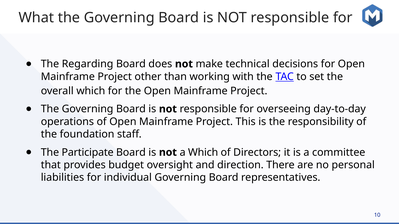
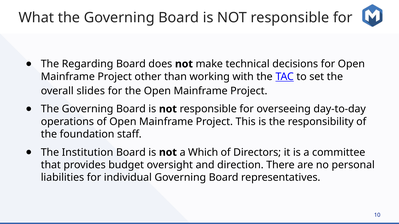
overall which: which -> slides
Participate: Participate -> Institution
